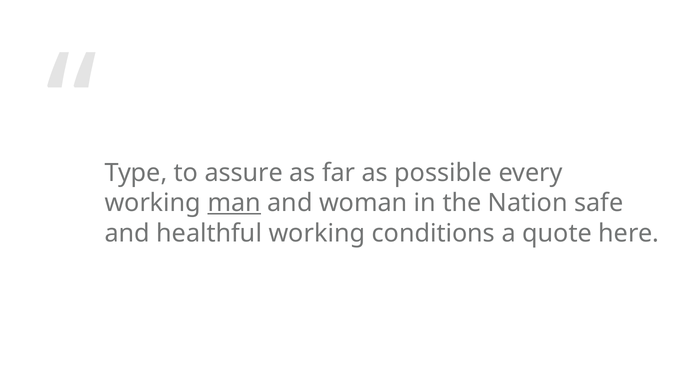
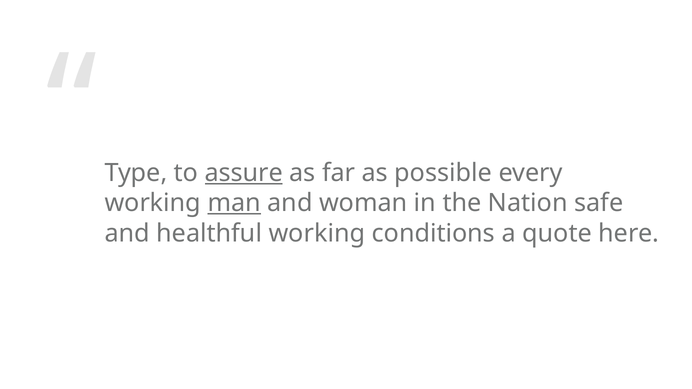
assure underline: none -> present
